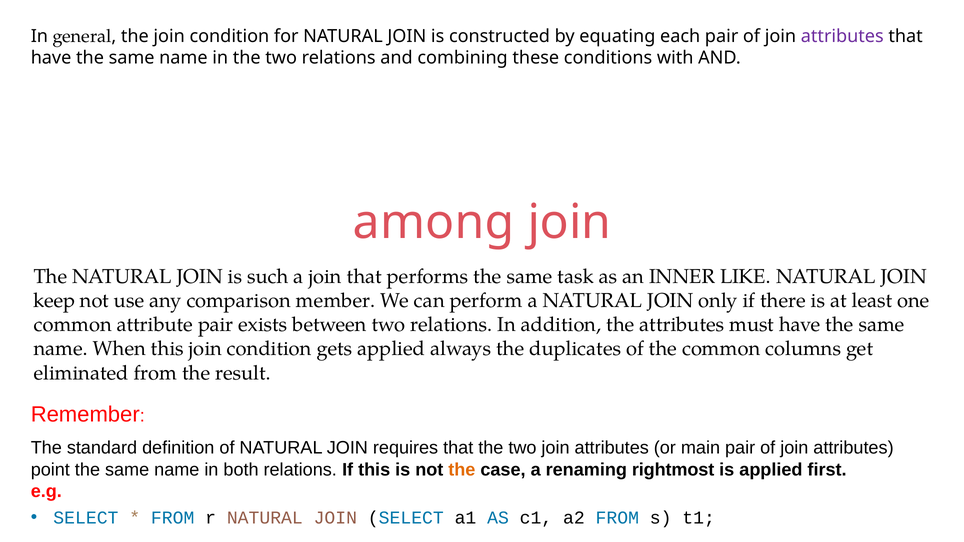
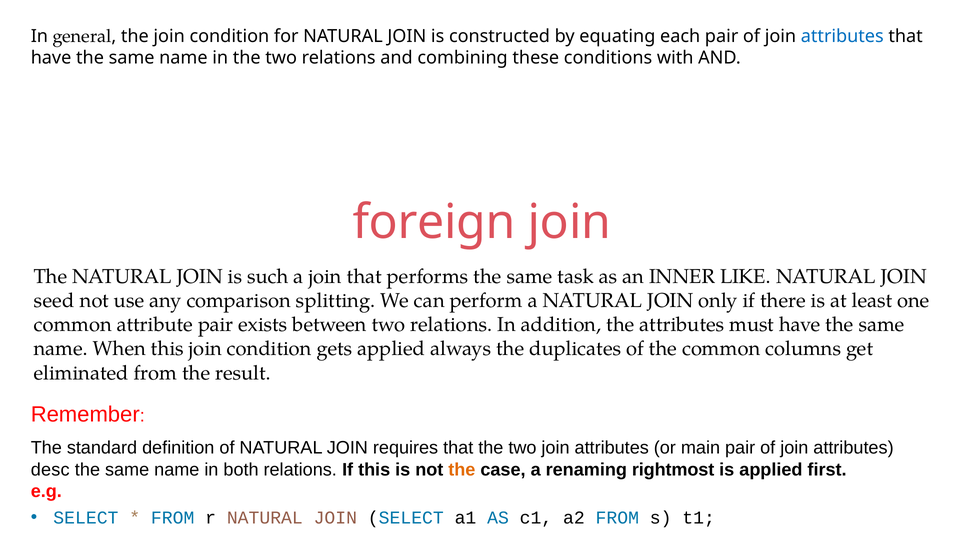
attributes at (842, 36) colour: purple -> blue
among: among -> foreign
keep: keep -> seed
member: member -> splitting
point: point -> desc
